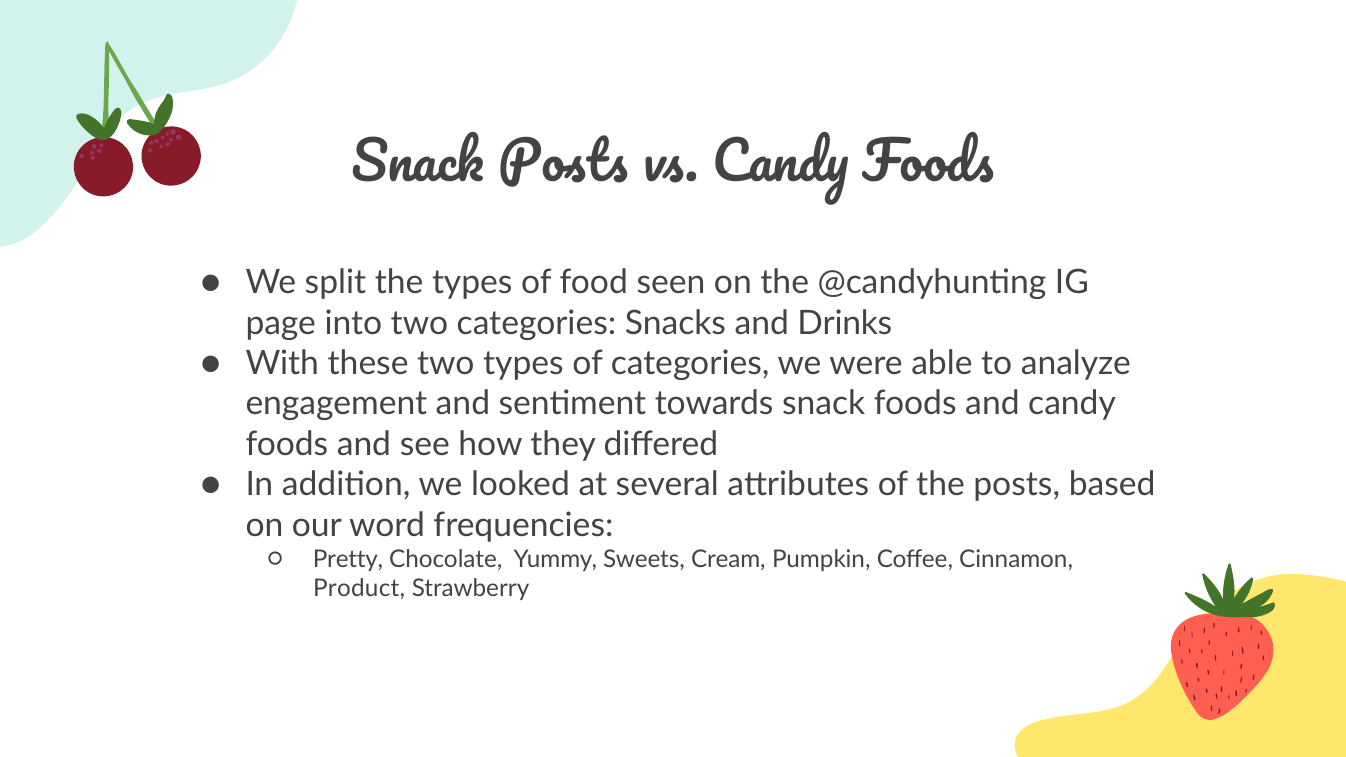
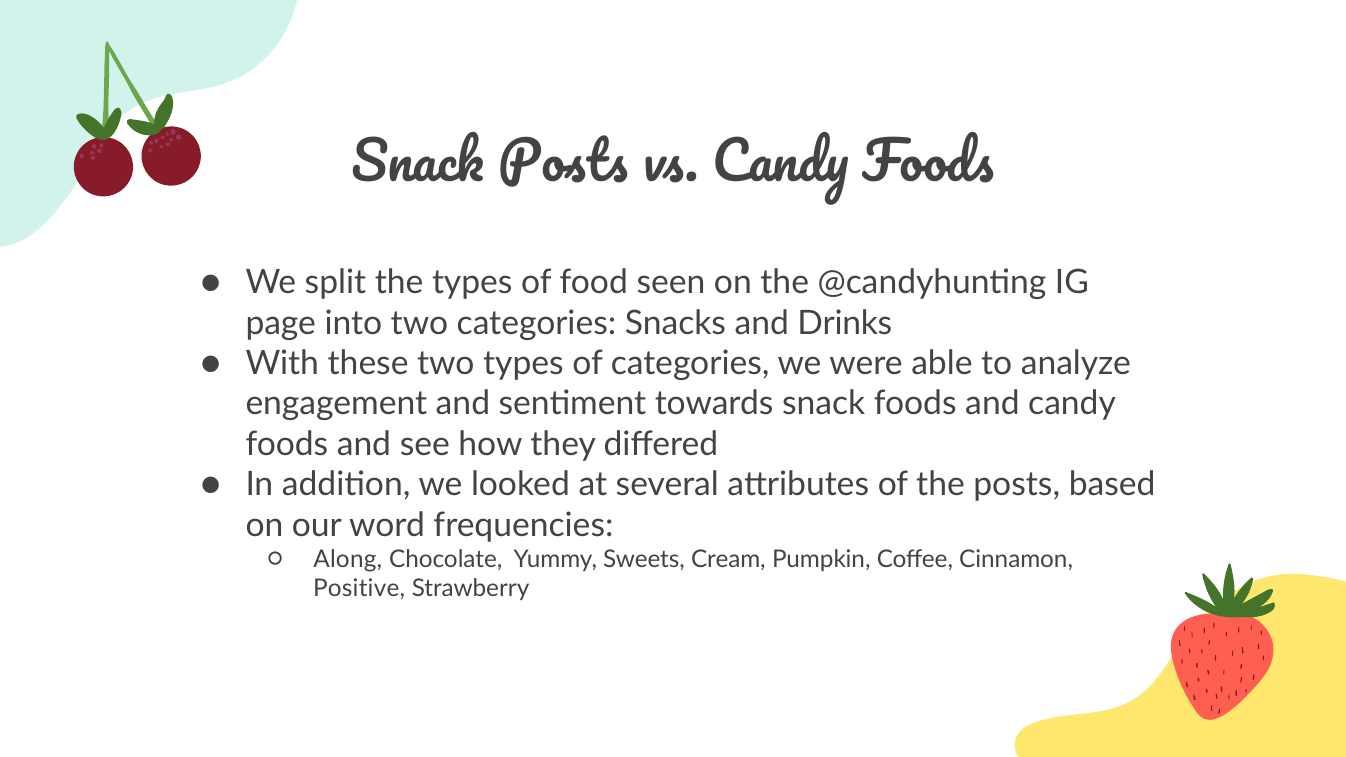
Pretty: Pretty -> Along
Product: Product -> Positive
